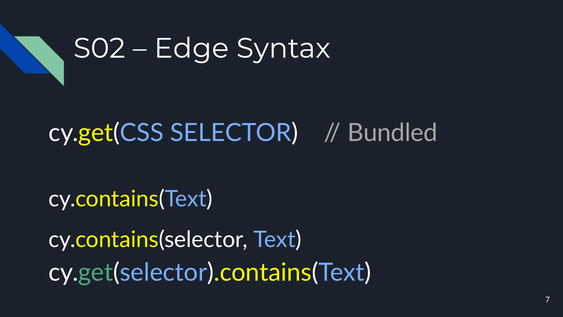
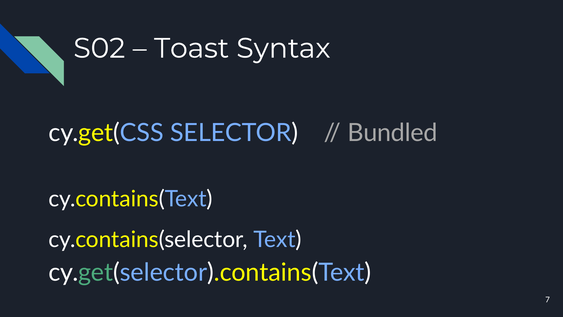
Edge: Edge -> Toast
